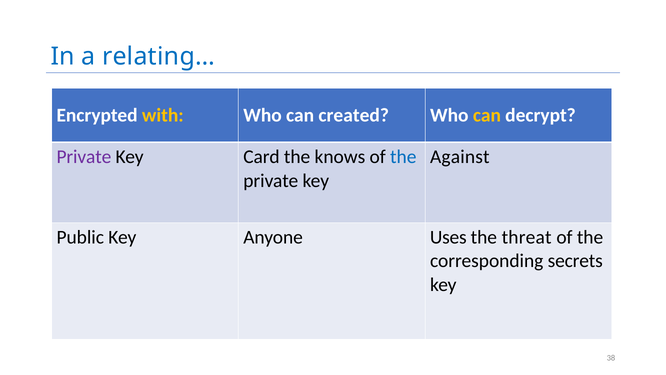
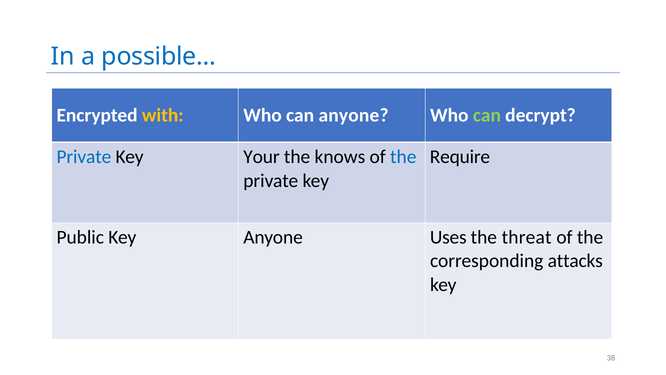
relating…: relating… -> possible…
can created: created -> anyone
can at (487, 115) colour: yellow -> light green
Private at (84, 157) colour: purple -> blue
Card: Card -> Your
Against: Against -> Require
secrets: secrets -> attacks
